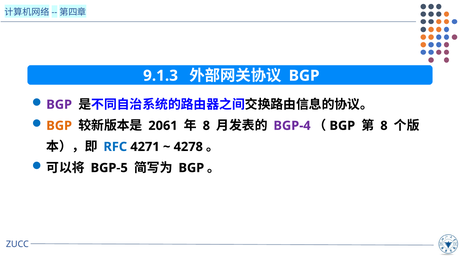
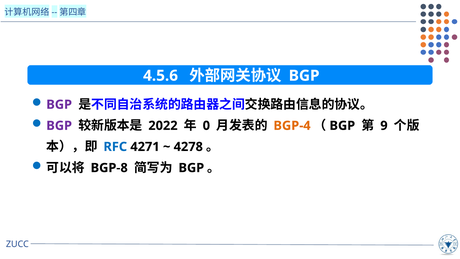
9.1.3: 9.1.3 -> 4.5.6
BGP at (59, 126) colour: orange -> purple
2061: 2061 -> 2022
8 at (206, 126): 8 -> 0
BGP-4 colour: purple -> orange
8 at (384, 126): 8 -> 9
BGP-5: BGP-5 -> BGP-8
